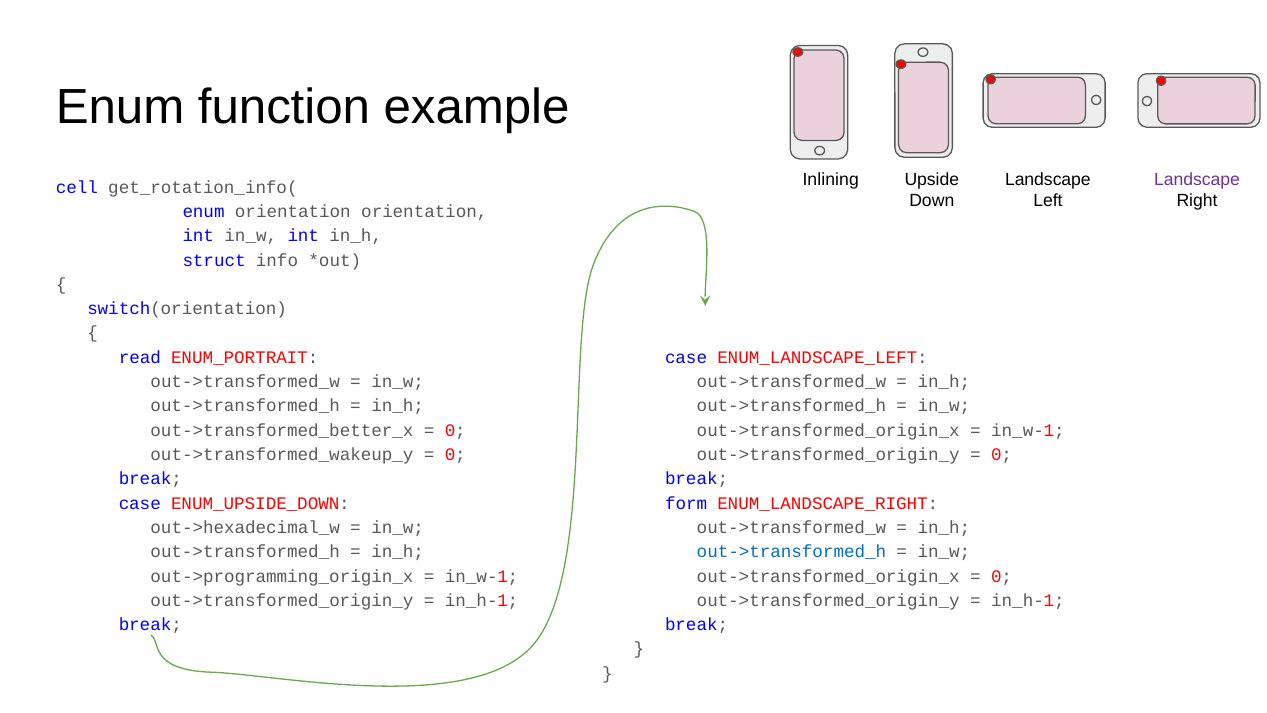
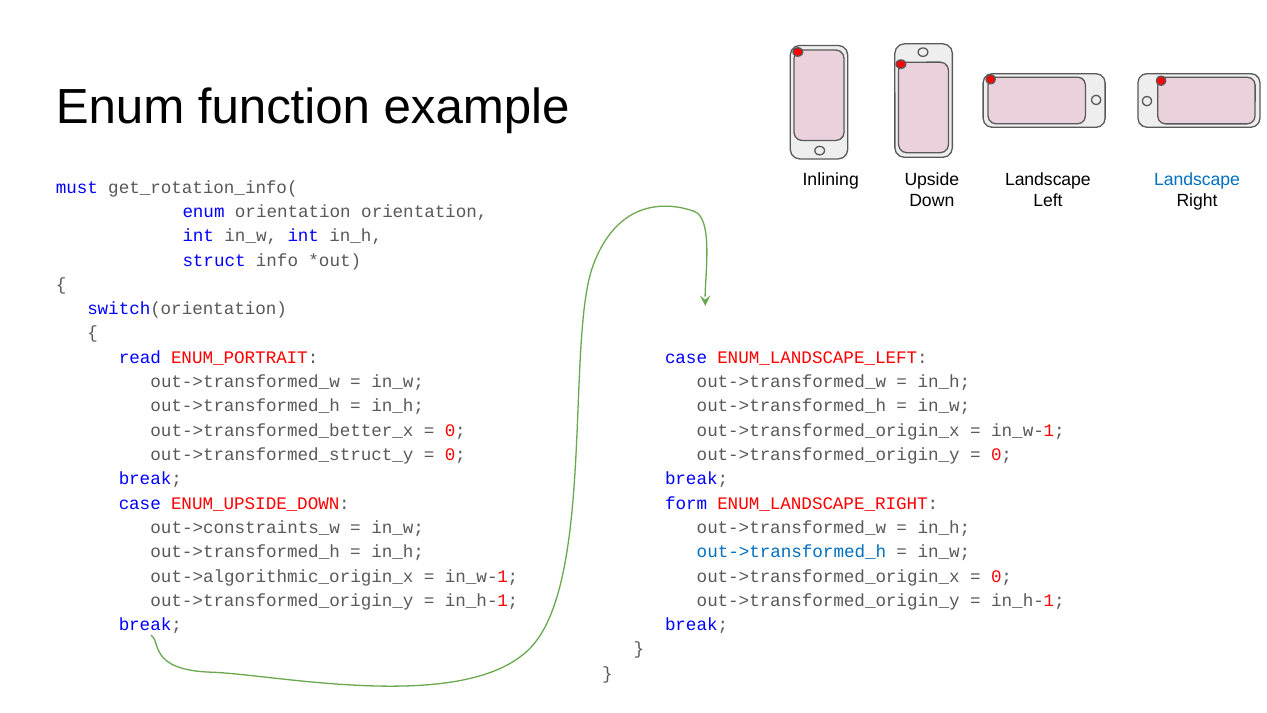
Landscape at (1197, 180) colour: purple -> blue
cell: cell -> must
out->transformed_wakeup_y: out->transformed_wakeup_y -> out->transformed_struct_y
out->hexadecimal_w: out->hexadecimal_w -> out->constraints_w
out->programming_origin_x: out->programming_origin_x -> out->algorithmic_origin_x
